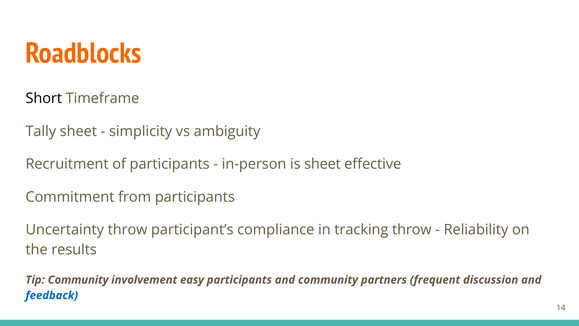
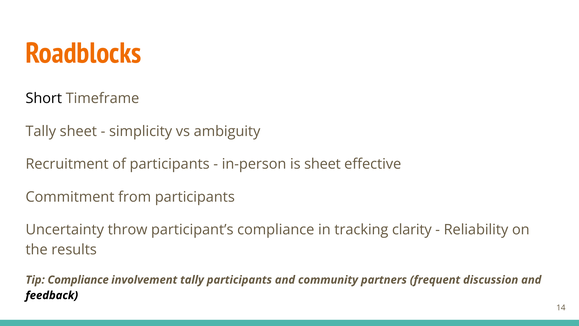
tracking throw: throw -> clarity
Tip Community: Community -> Compliance
involvement easy: easy -> tally
feedback colour: blue -> black
